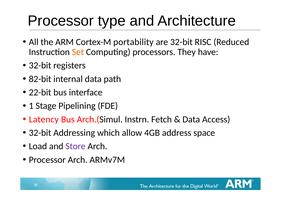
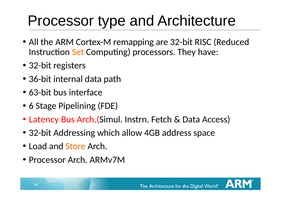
portability: portability -> remapping
82-bit: 82-bit -> 36-bit
22-bit: 22-bit -> 63-bit
1: 1 -> 6
Store colour: purple -> orange
